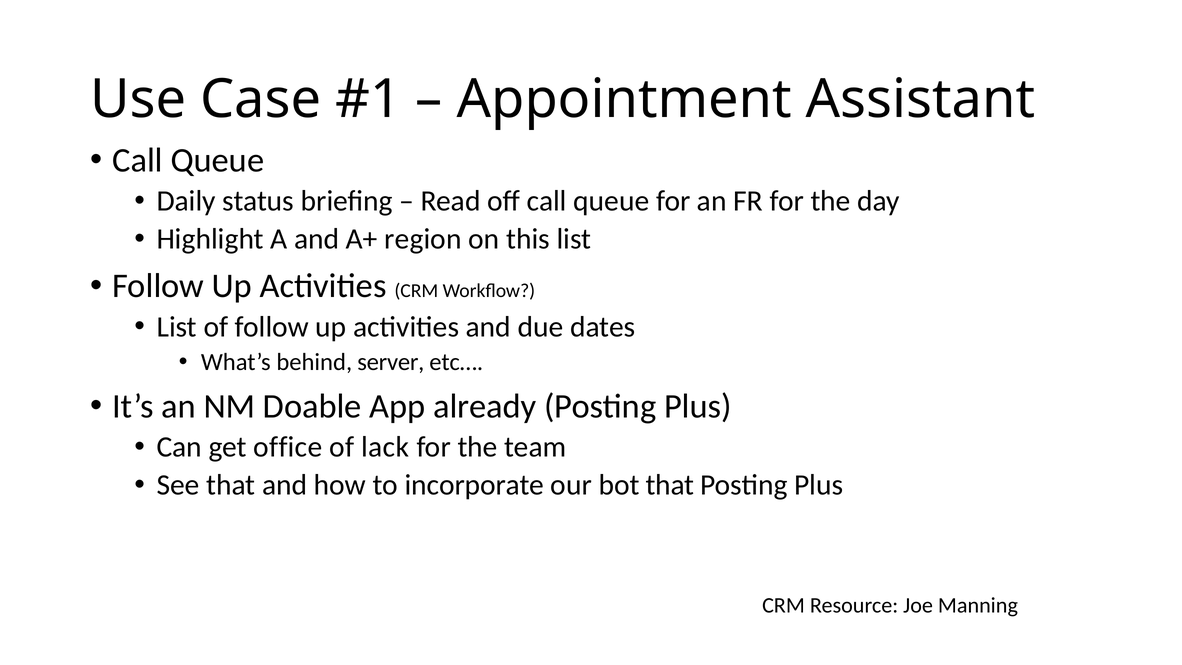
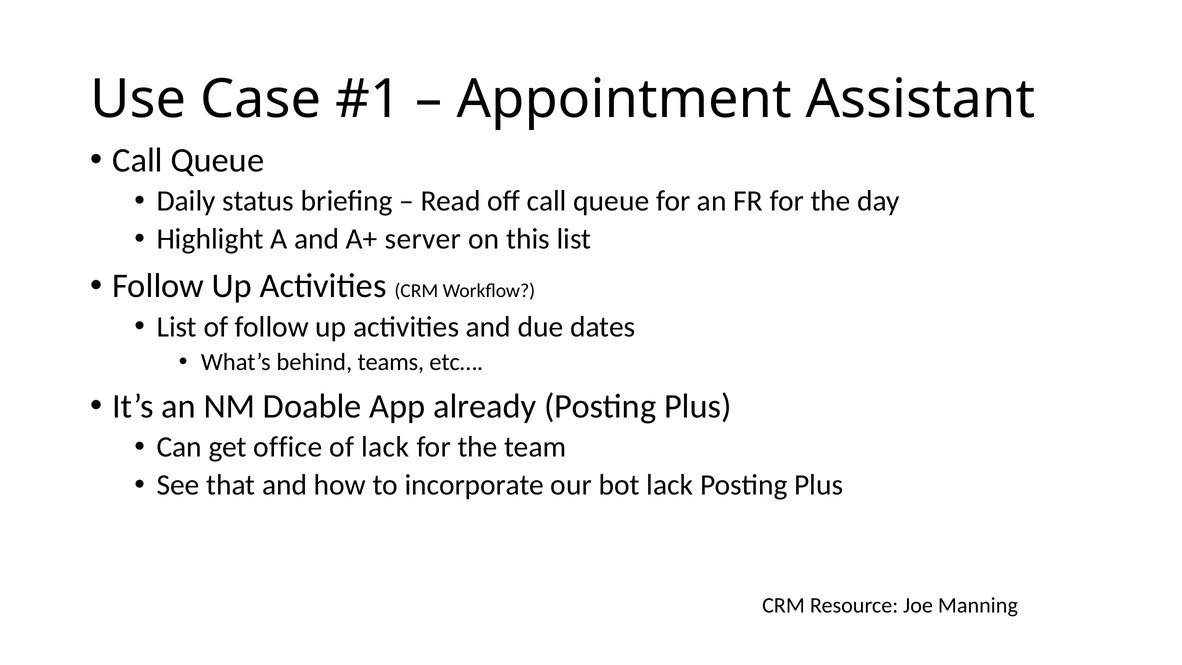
region: region -> server
server: server -> teams
bot that: that -> lack
